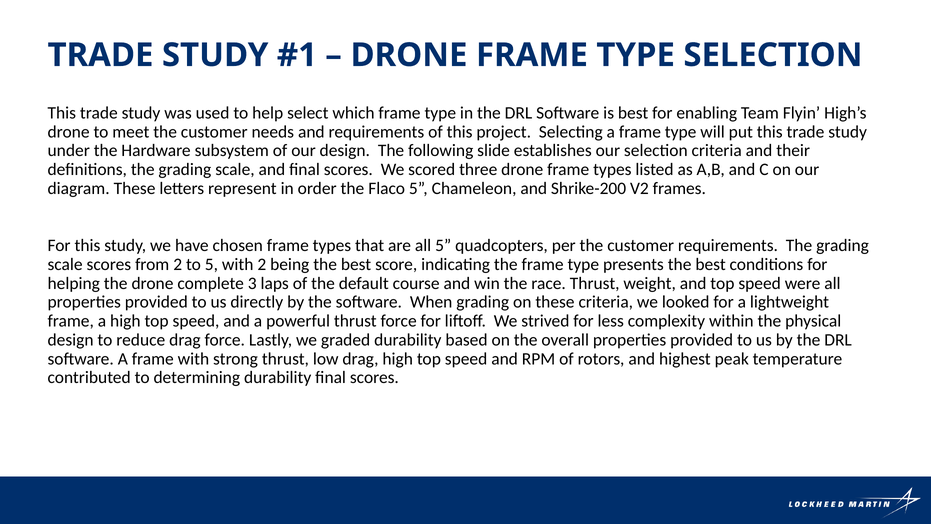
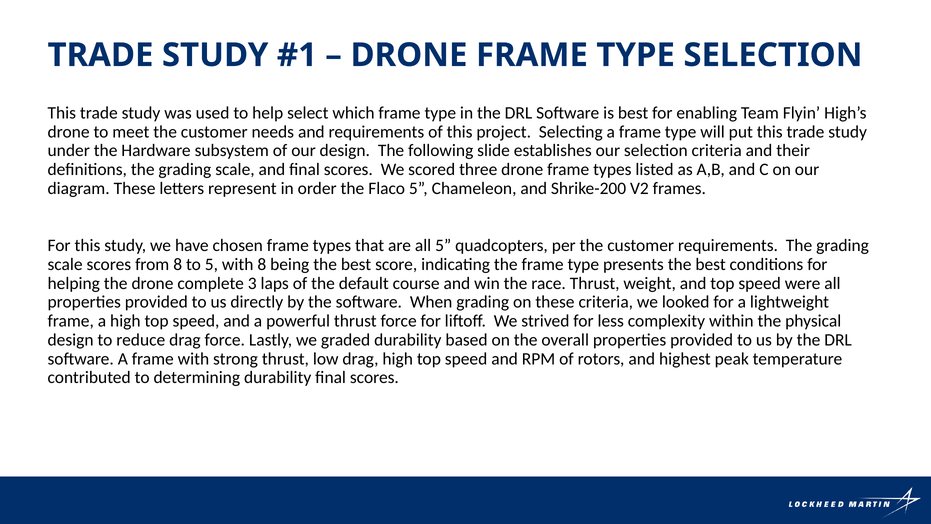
from 2: 2 -> 8
with 2: 2 -> 8
